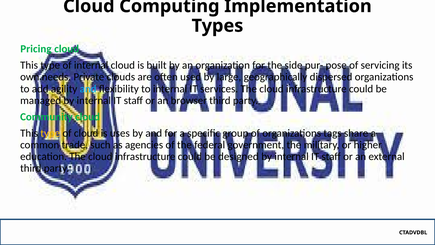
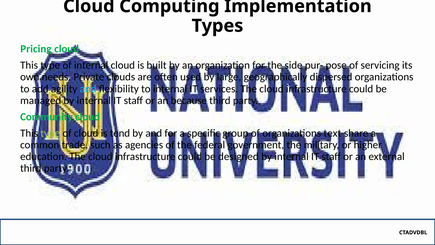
browser: browser -> because
type at (50, 133) colour: yellow -> light green
uses: uses -> tend
tags: tags -> text
